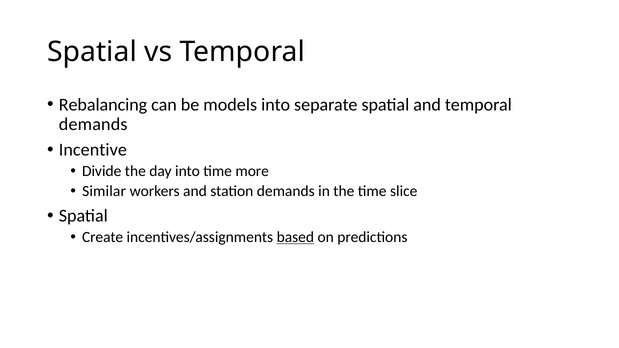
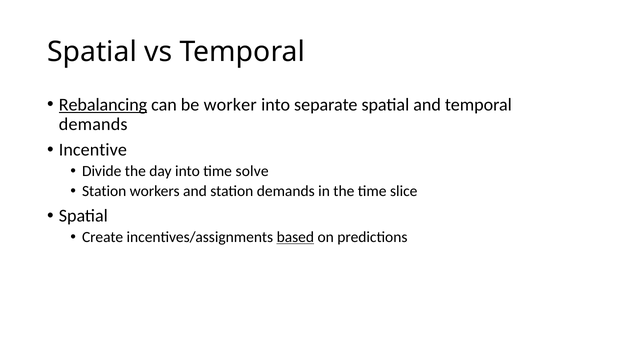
Rebalancing underline: none -> present
models: models -> worker
more: more -> solve
Similar at (104, 191): Similar -> Station
